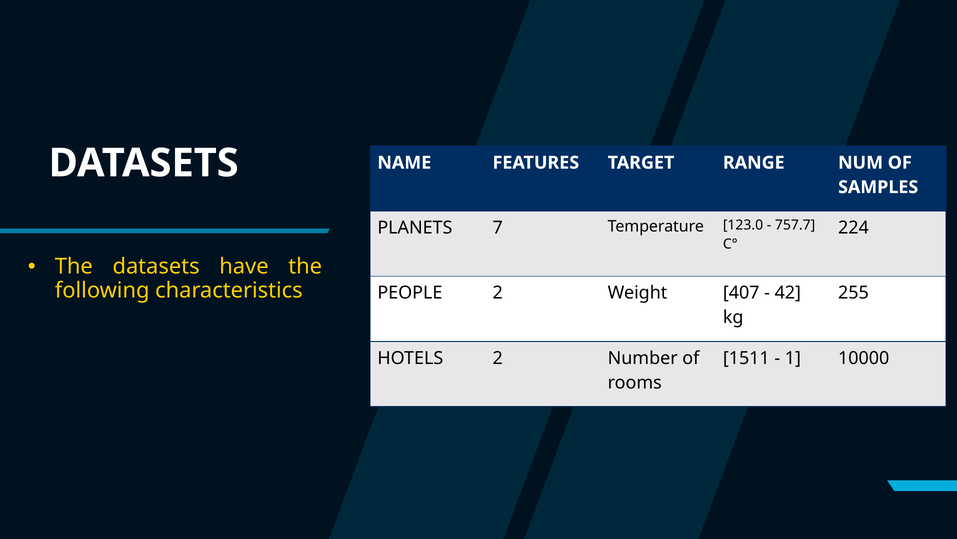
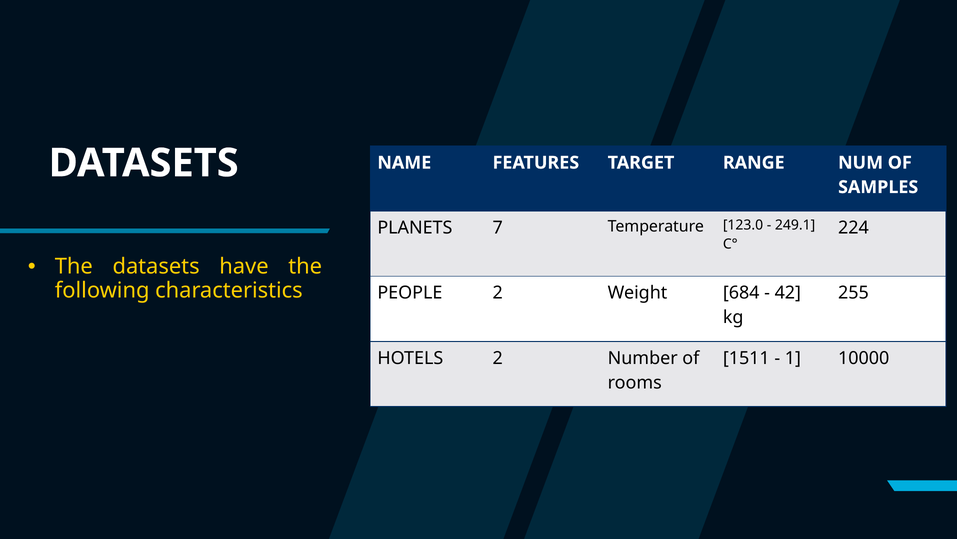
757.7: 757.7 -> 249.1
407: 407 -> 684
